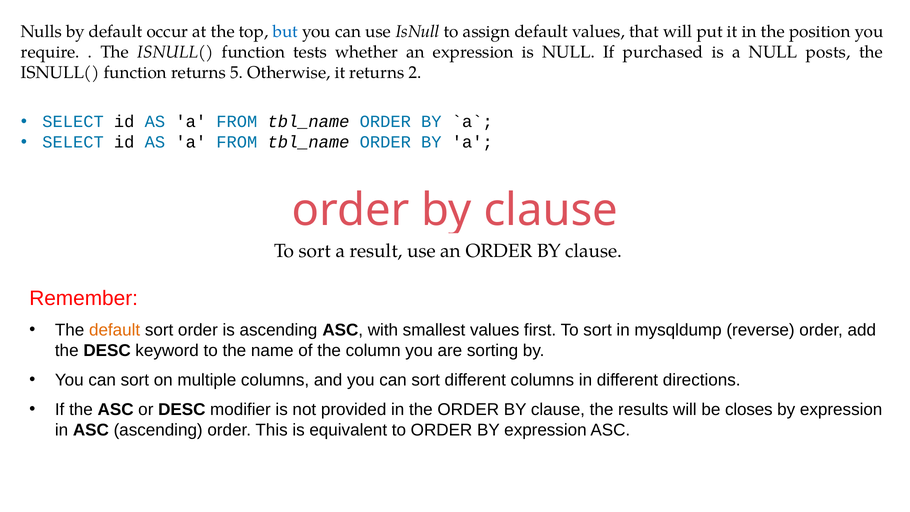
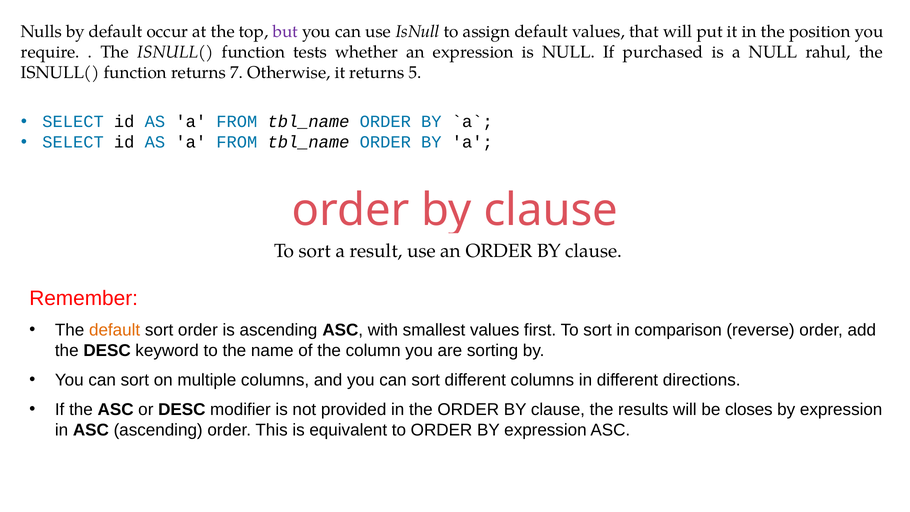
but colour: blue -> purple
posts: posts -> rahul
5: 5 -> 7
2: 2 -> 5
mysqldump: mysqldump -> comparison
